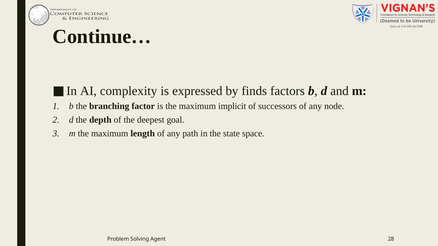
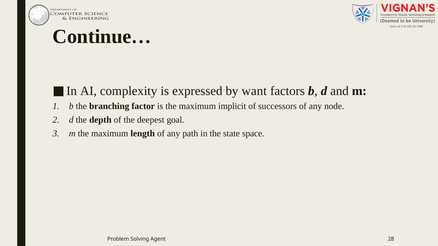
finds: finds -> want
